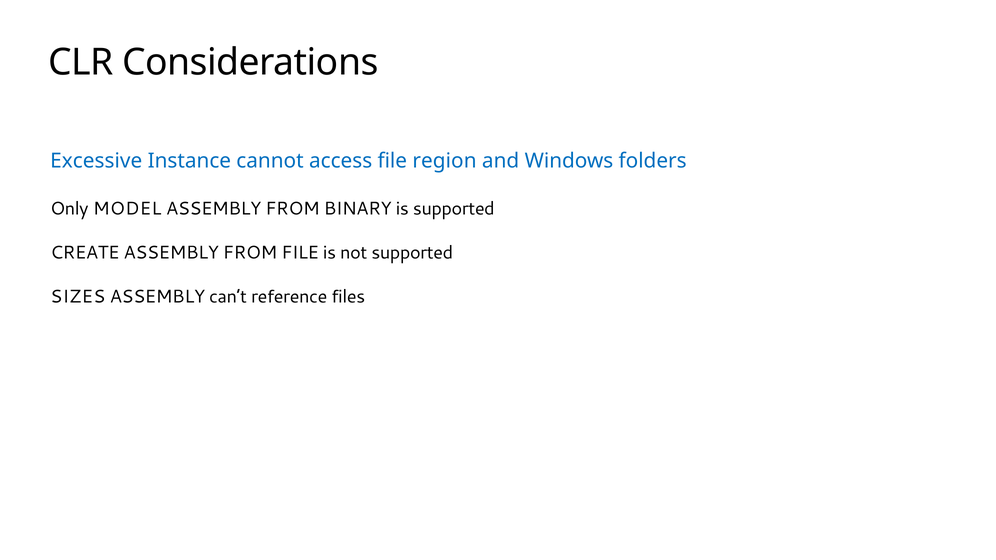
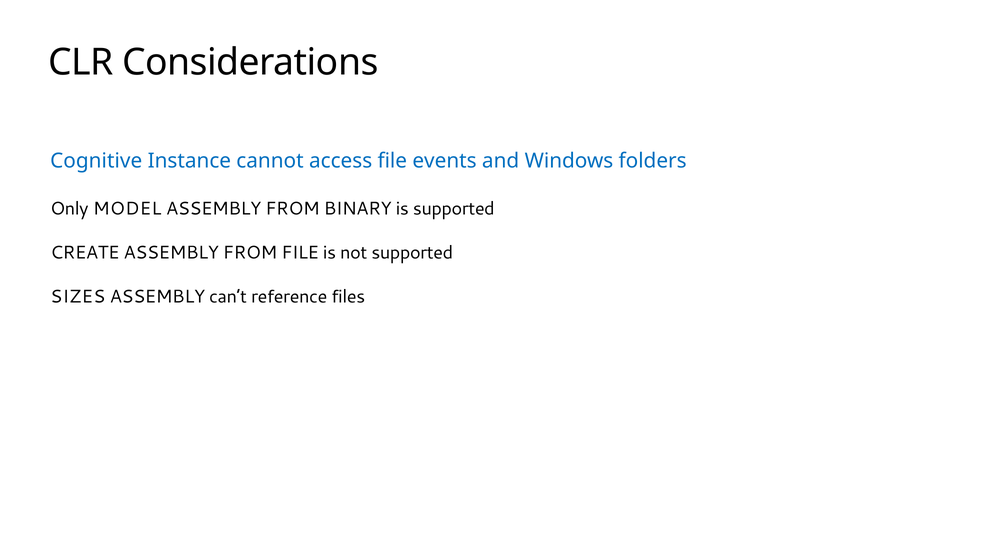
Excessive: Excessive -> Cognitive
region: region -> events
